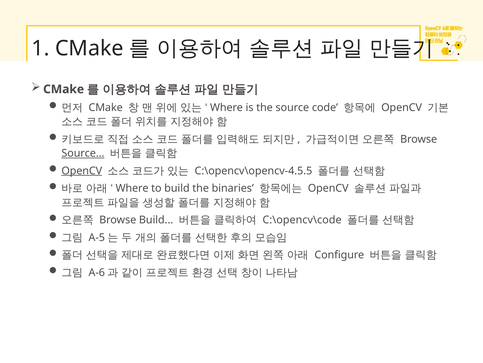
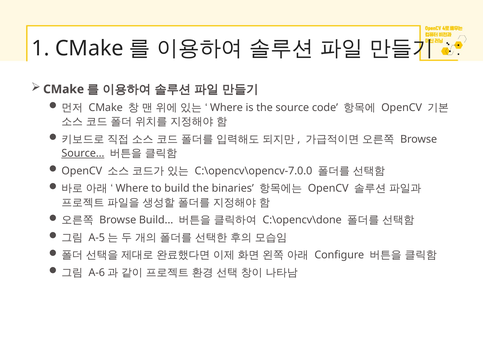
OpenCV at (82, 170) underline: present -> none
C:\opencv\opencv-4.5.5: C:\opencv\opencv-4.5.5 -> C:\opencv\opencv-7.0.0
C:\opencv\code: C:\opencv\code -> C:\opencv\done
